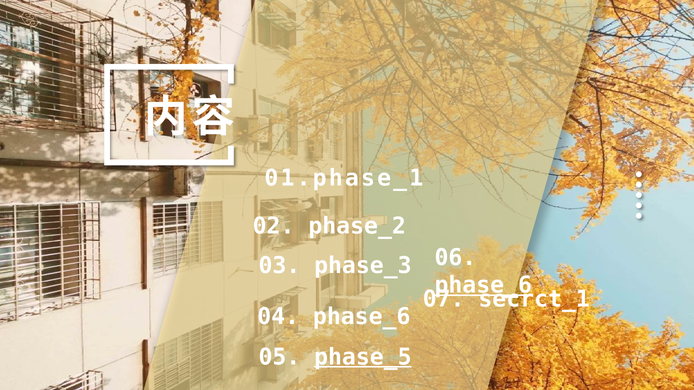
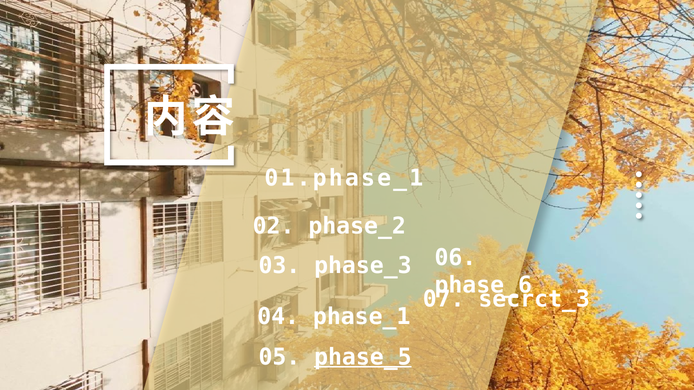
phase_6 at (483, 286) underline: present -> none
secrct_1: secrct_1 -> secrct_3
04 phase_6: phase_6 -> phase_1
